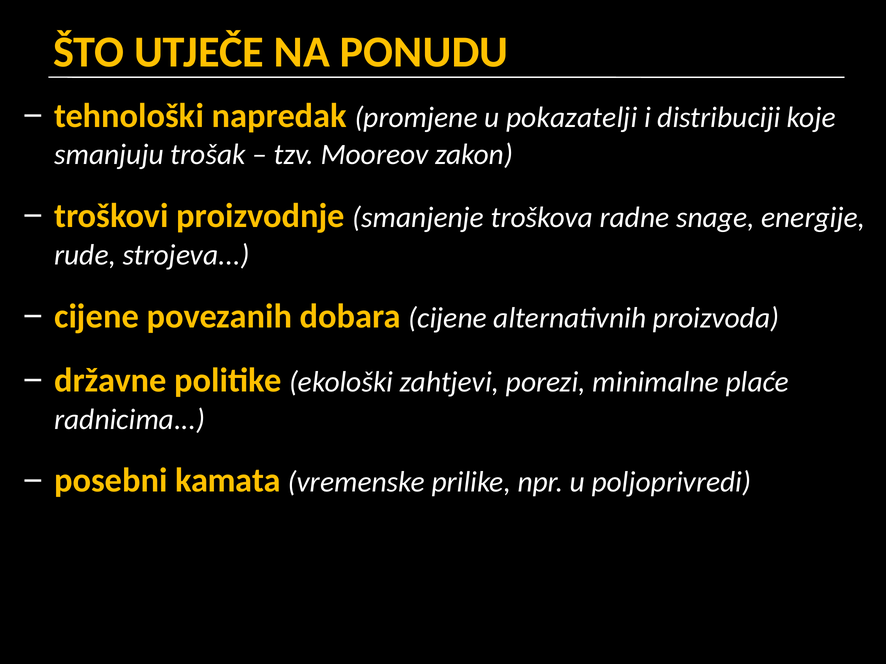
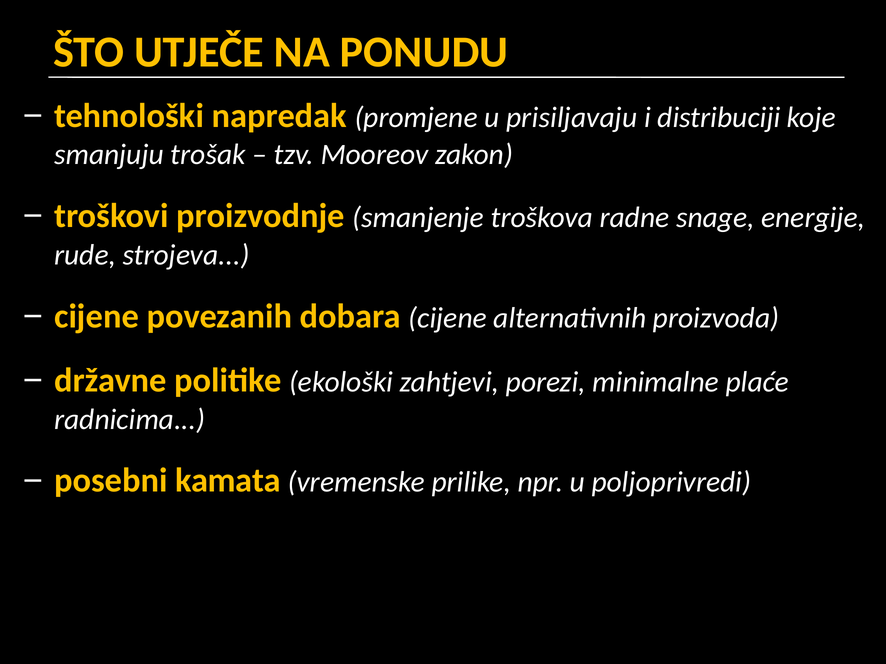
pokazatelji: pokazatelji -> prisiljavaju
